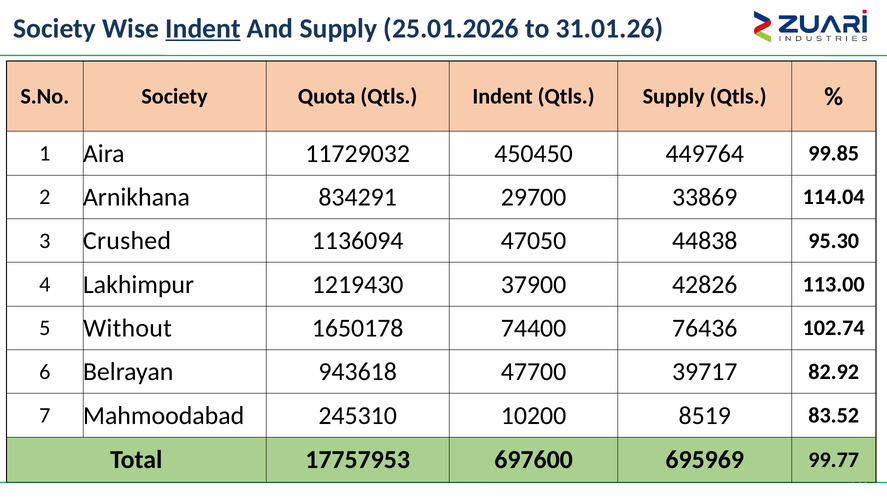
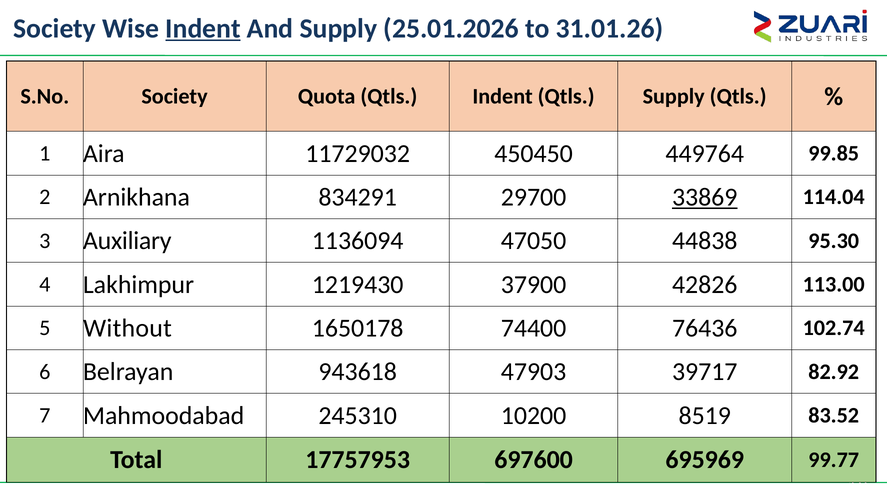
33869 underline: none -> present
Crushed: Crushed -> Auxiliary
47700: 47700 -> 47903
